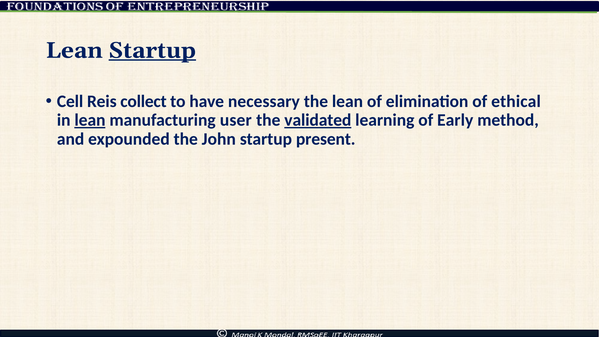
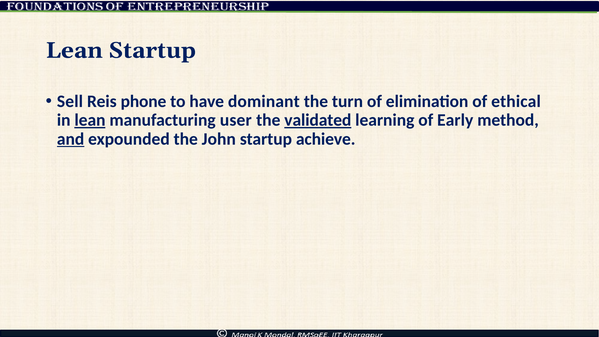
Startup at (152, 50) underline: present -> none
Cell: Cell -> Sell
collect: collect -> phone
necessary: necessary -> dominant
the lean: lean -> turn
and underline: none -> present
present: present -> achieve
